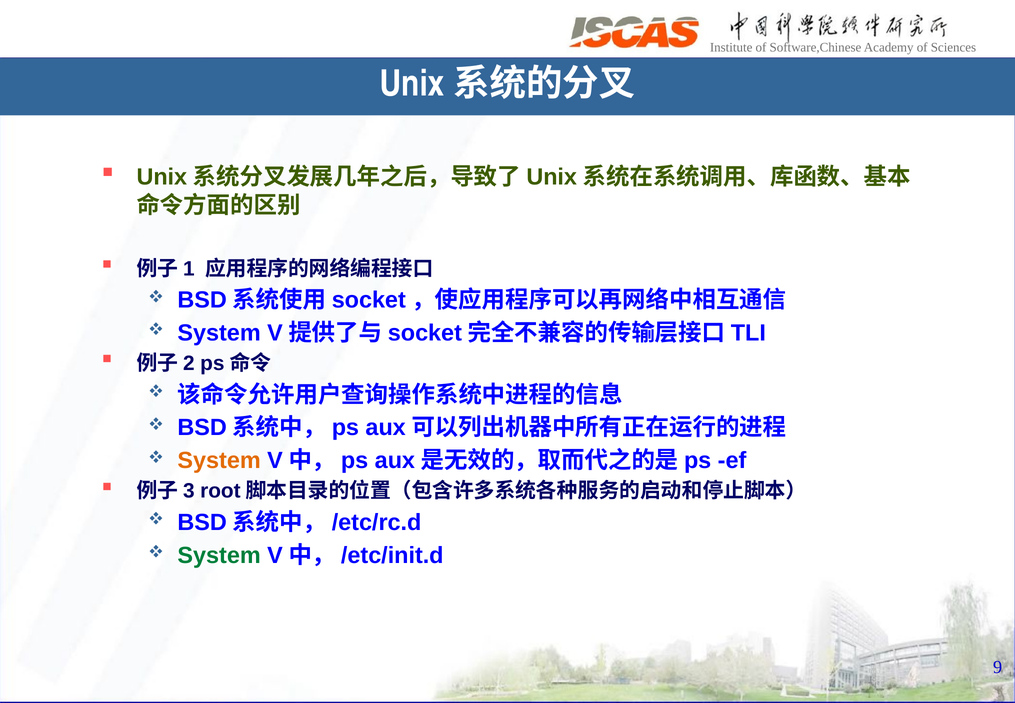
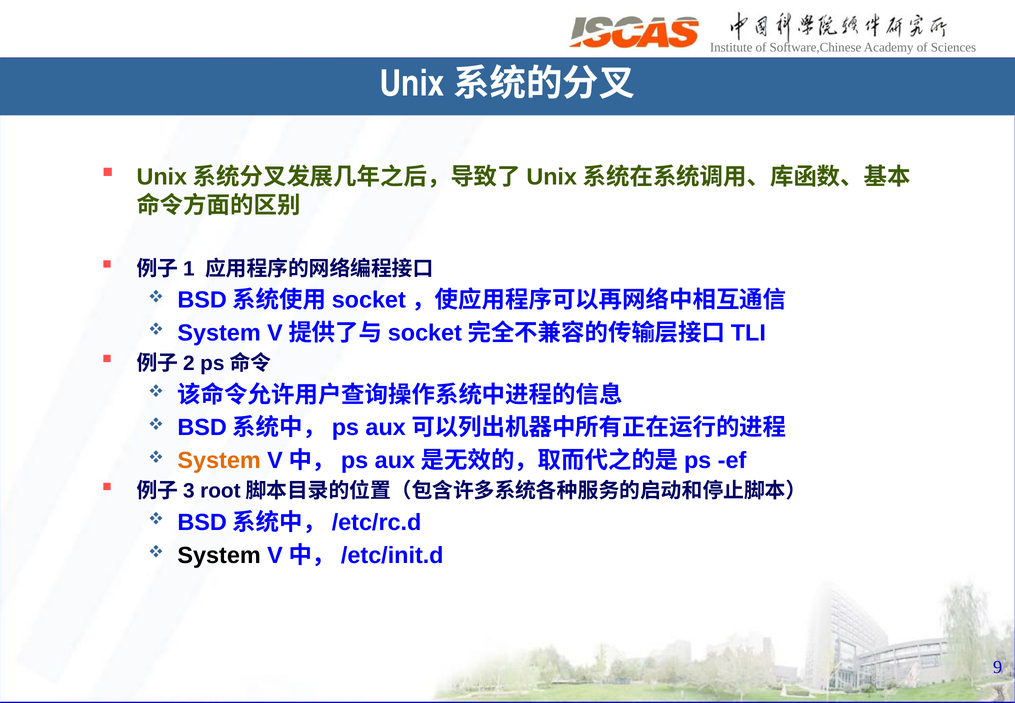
System at (219, 555) colour: green -> black
